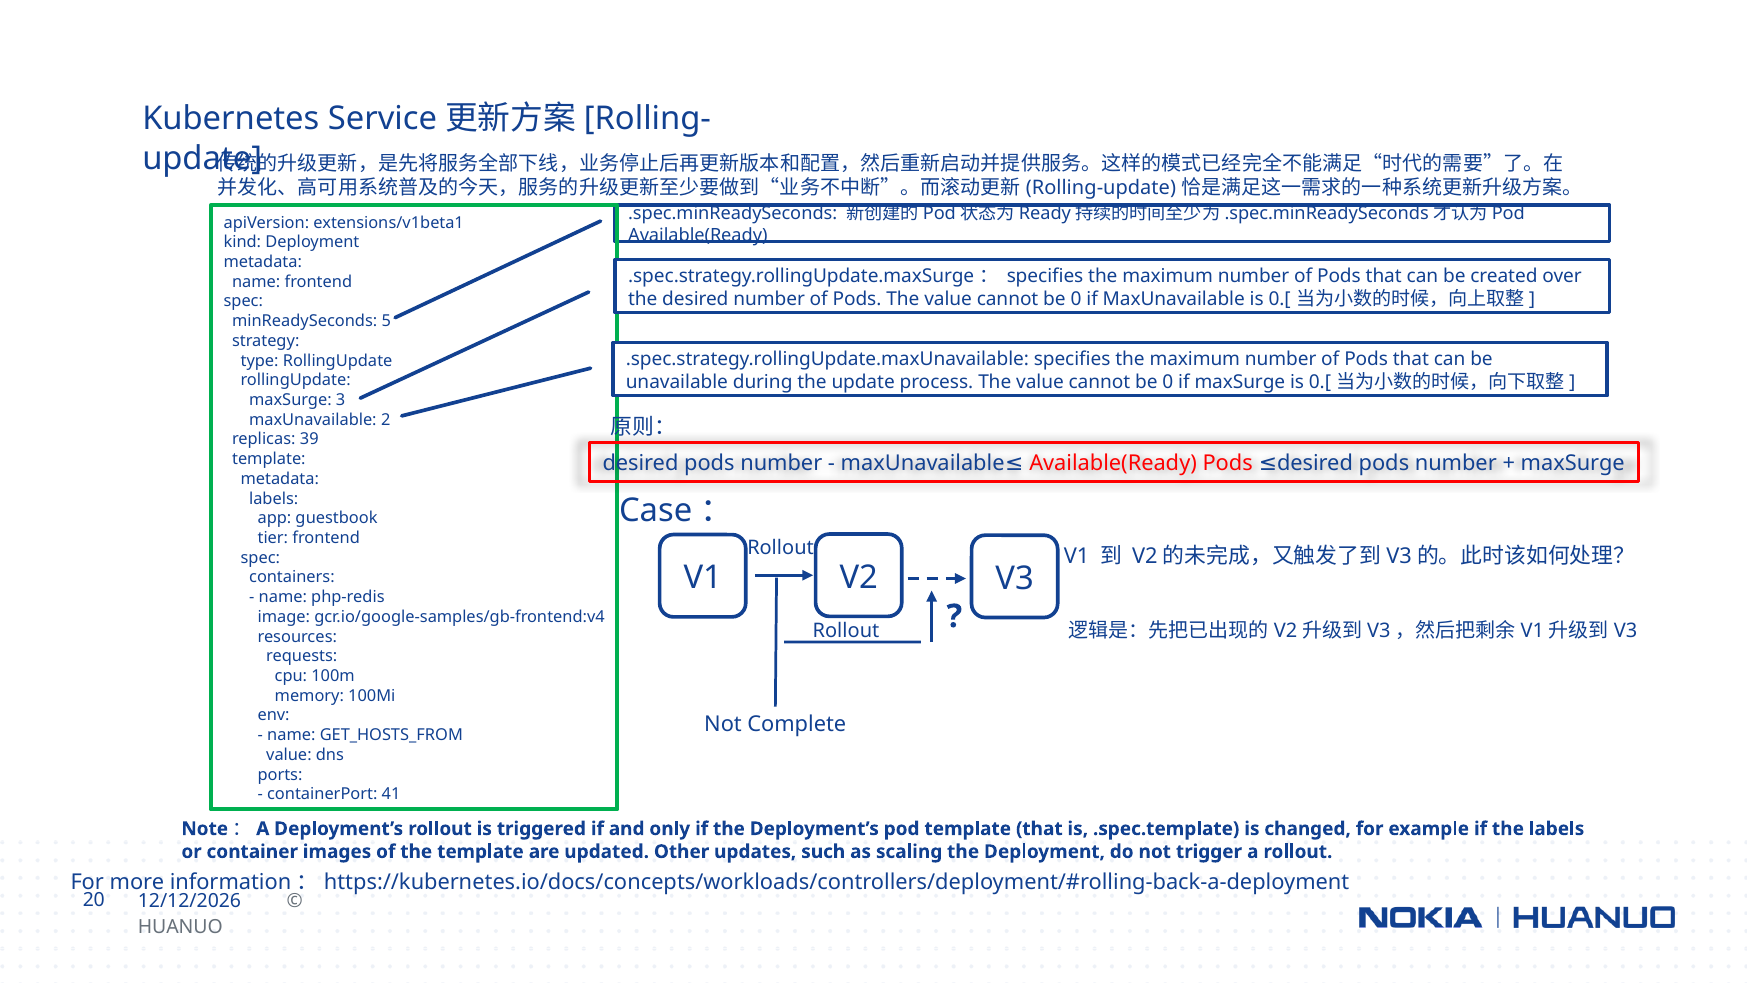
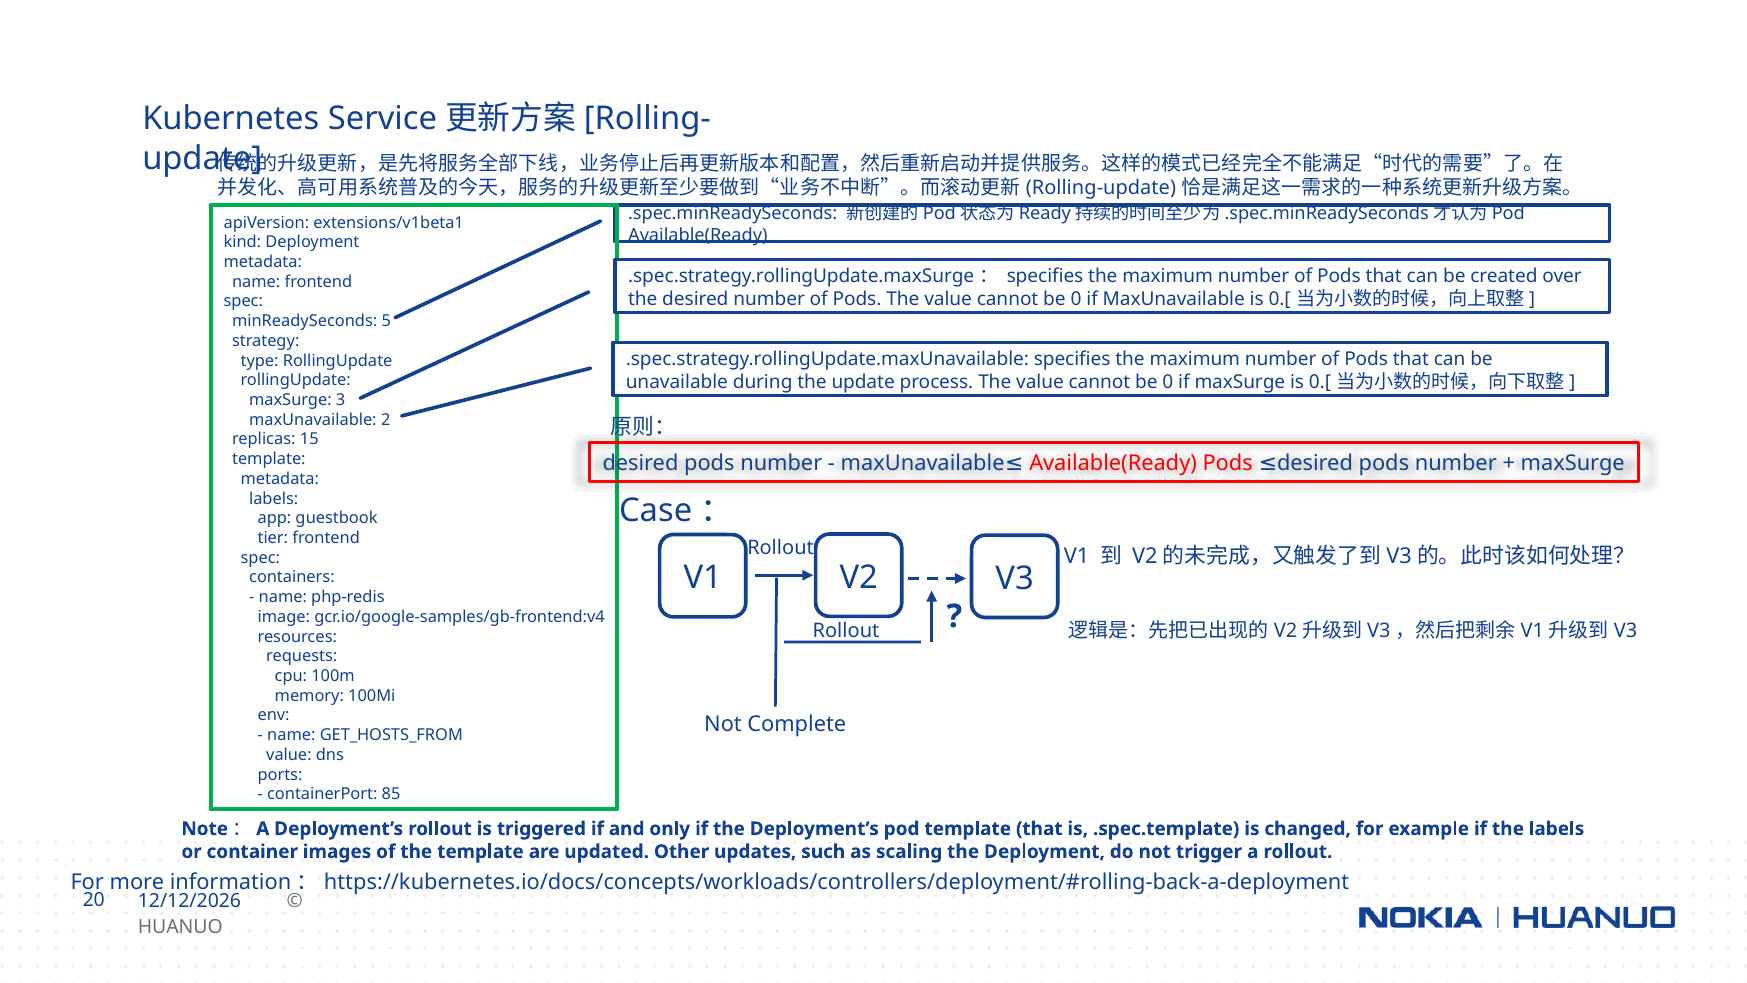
39: 39 -> 15
41: 41 -> 85
